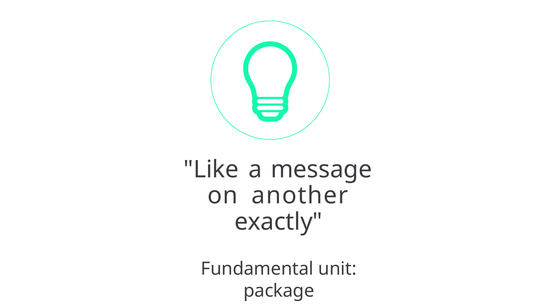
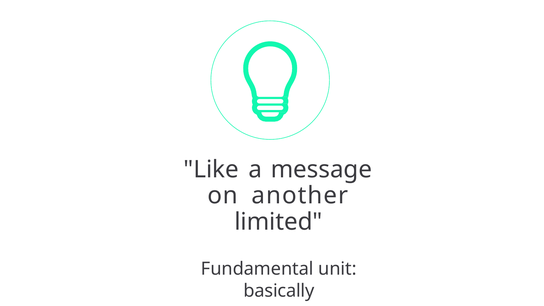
exactly: exactly -> limited
package: package -> basically
